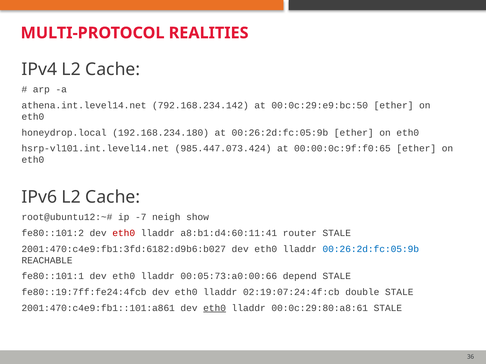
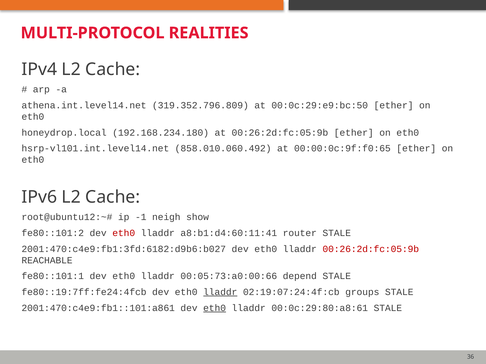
792.168.234.142: 792.168.234.142 -> 319.352.796.809
985.447.073.424: 985.447.073.424 -> 858.010.060.492
-7: -7 -> -1
00:26:2d:fc:05:9b at (371, 249) colour: blue -> red
lladdr at (220, 292) underline: none -> present
double: double -> groups
